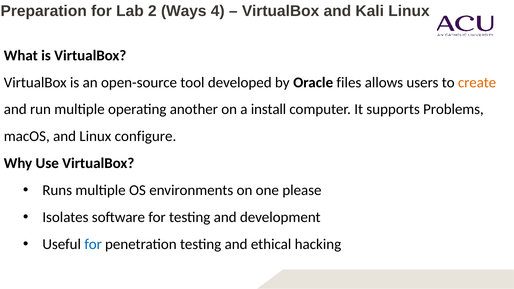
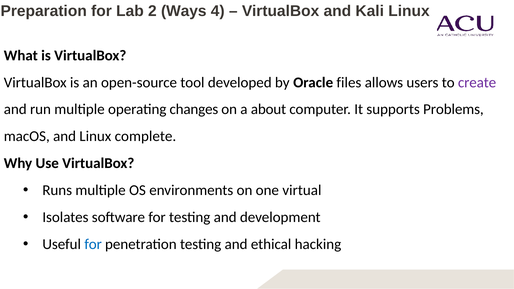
create colour: orange -> purple
another: another -> changes
install: install -> about
configure: configure -> complete
please: please -> virtual
